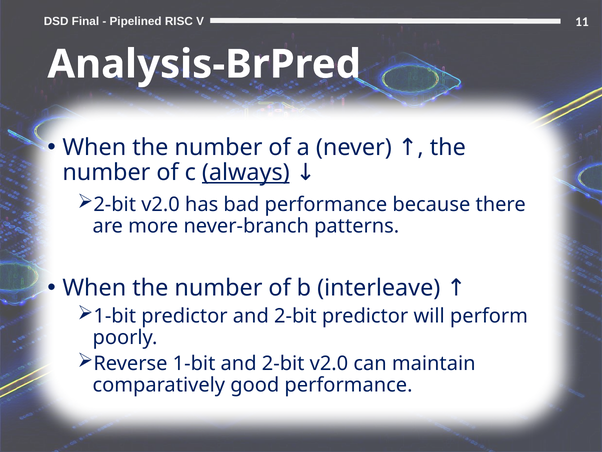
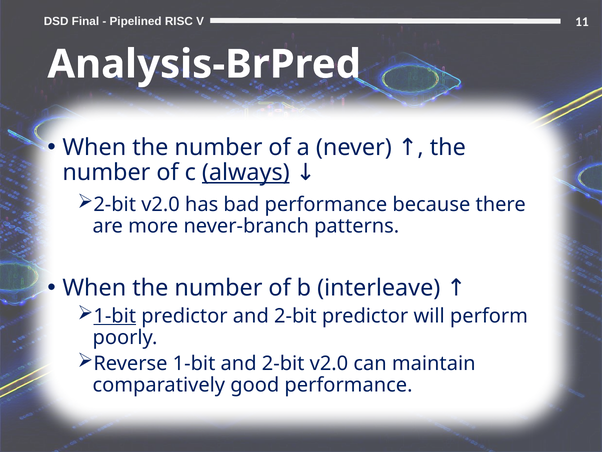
1-bit at (115, 316) underline: none -> present
